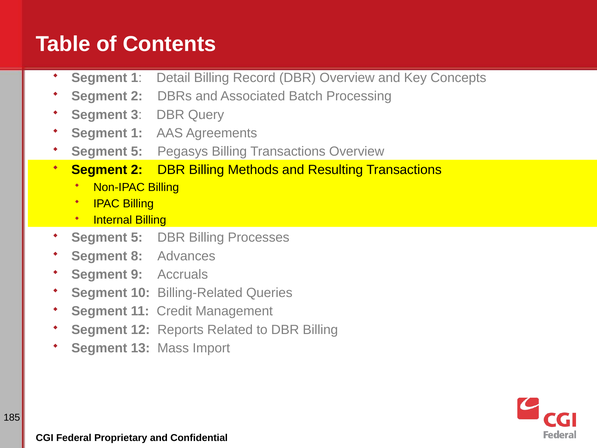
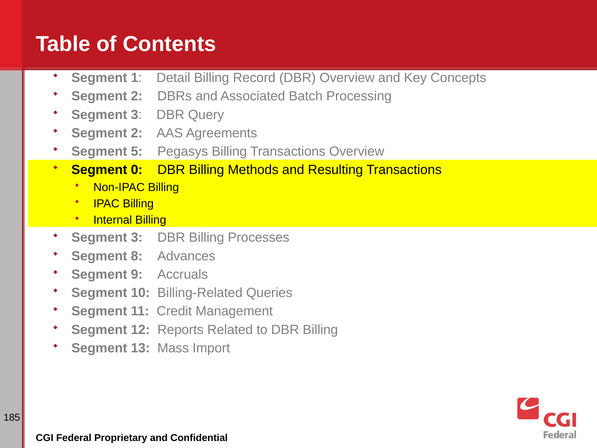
1 at (137, 133): 1 -> 2
2 at (137, 170): 2 -> 0
5 at (137, 237): 5 -> 3
